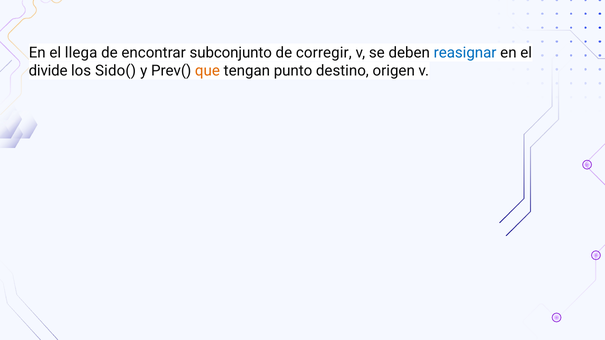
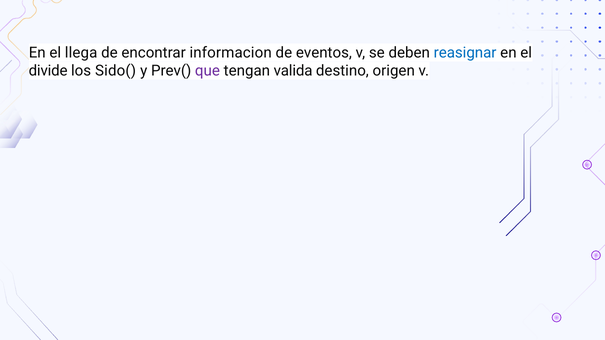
subconjunto: subconjunto -> informacion
corregir: corregir -> eventos
que colour: orange -> purple
punto: punto -> valida
